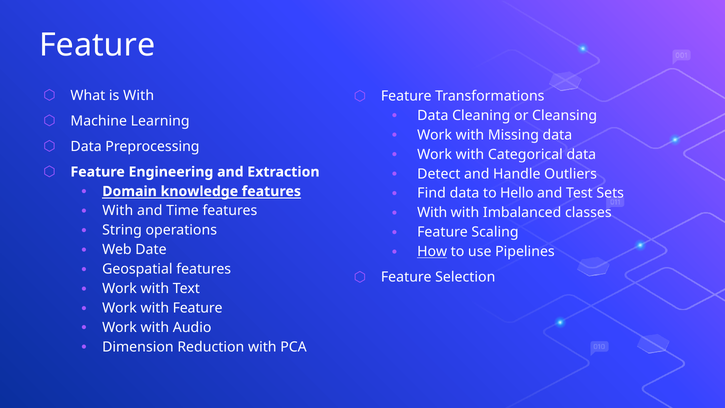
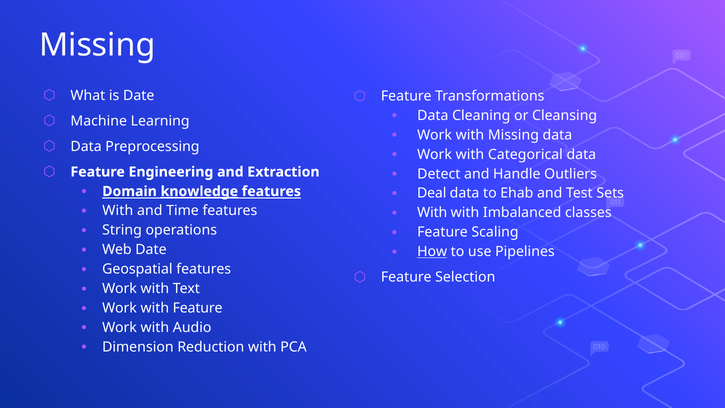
Feature at (97, 45): Feature -> Missing
is With: With -> Date
knowledge underline: none -> present
Find: Find -> Deal
Hello: Hello -> Ehab
